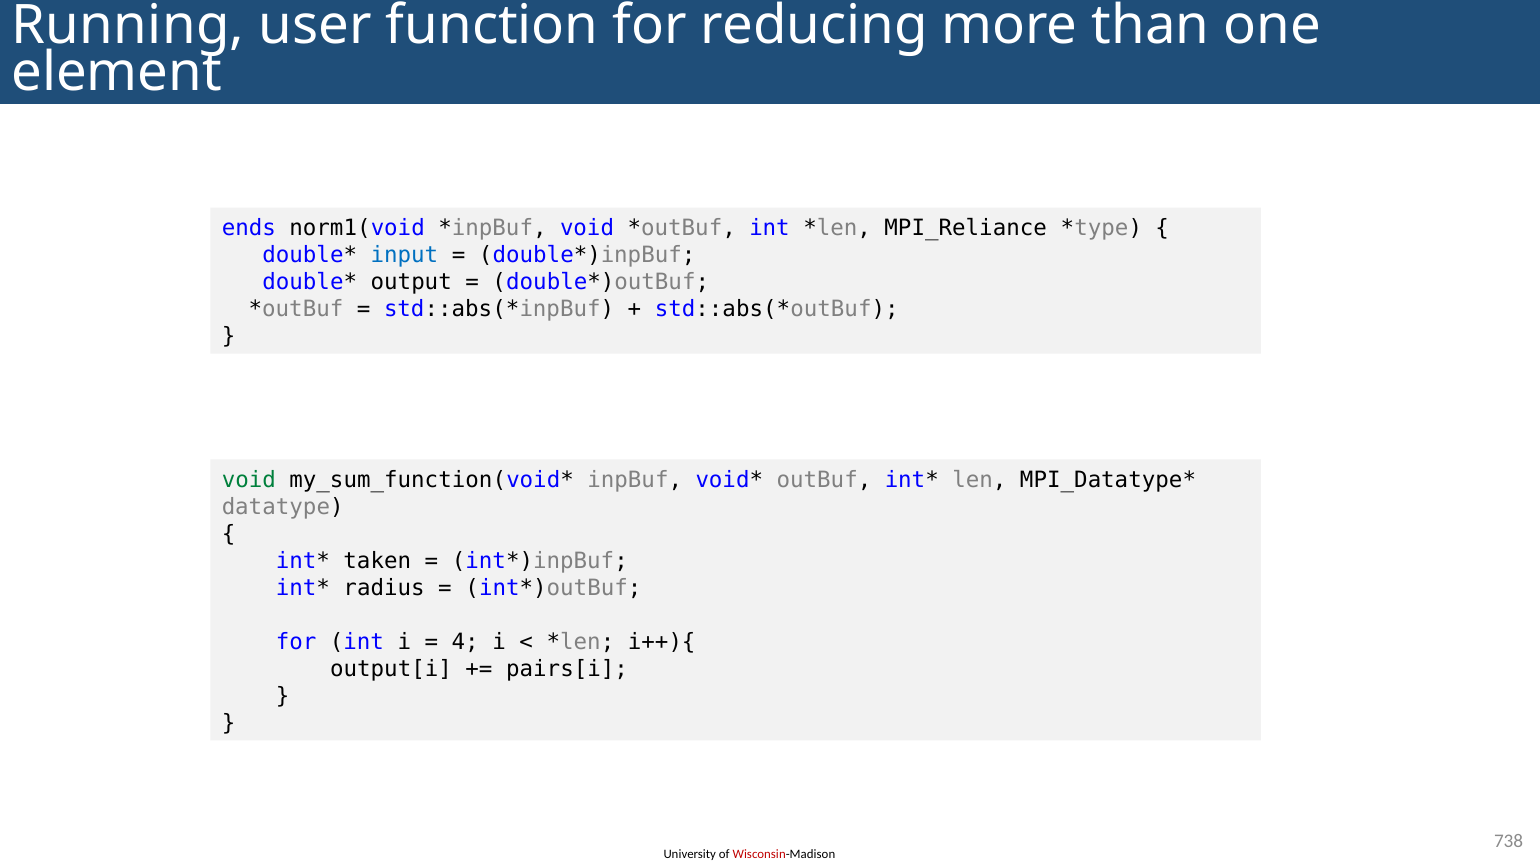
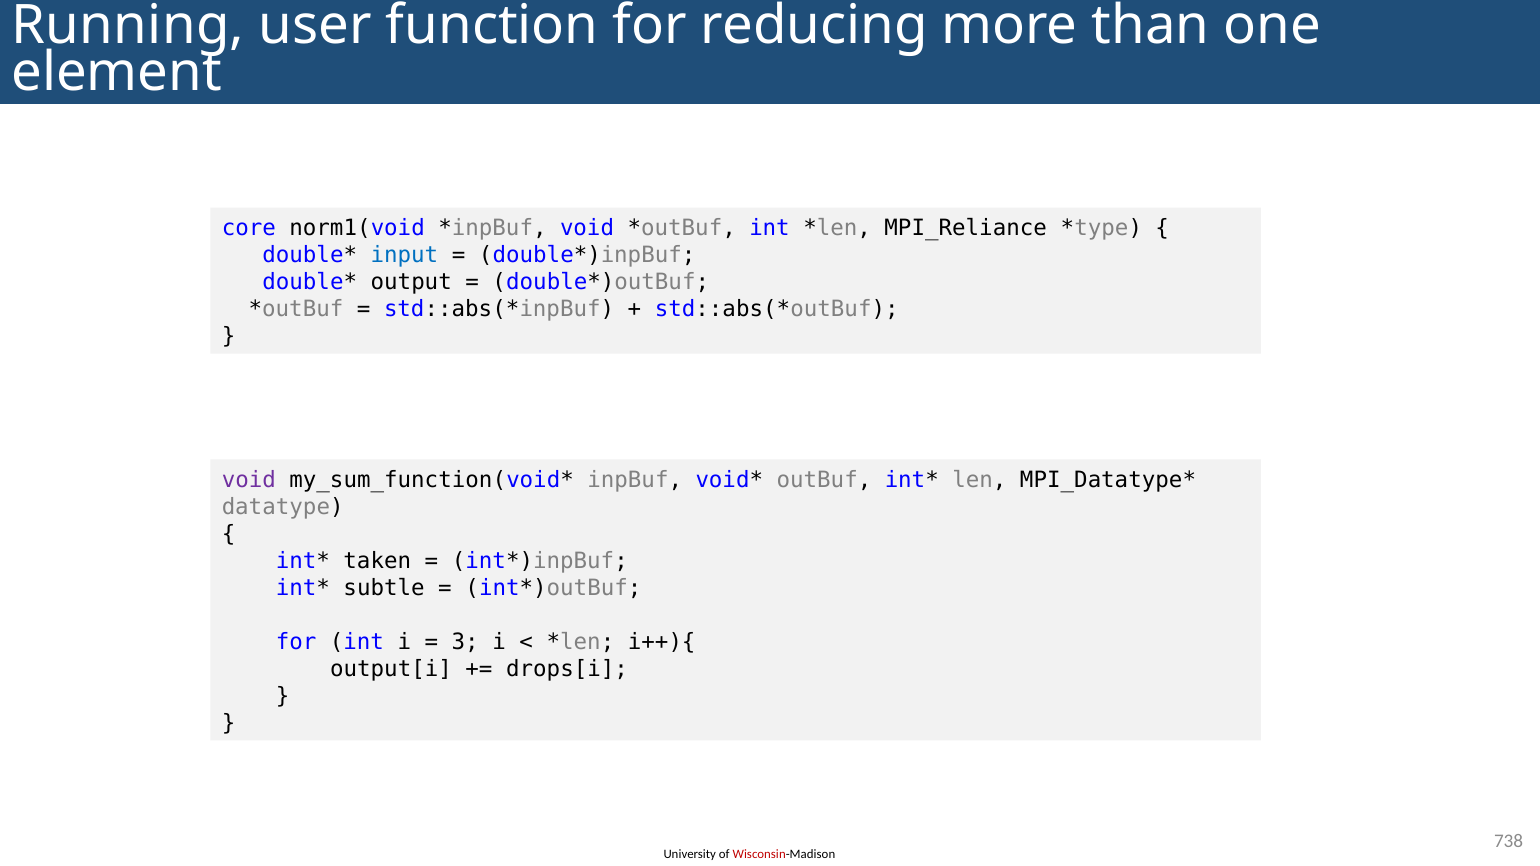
ends: ends -> core
void at (249, 480) colour: green -> purple
radius: radius -> subtle
4: 4 -> 3
pairs[i: pairs[i -> drops[i
